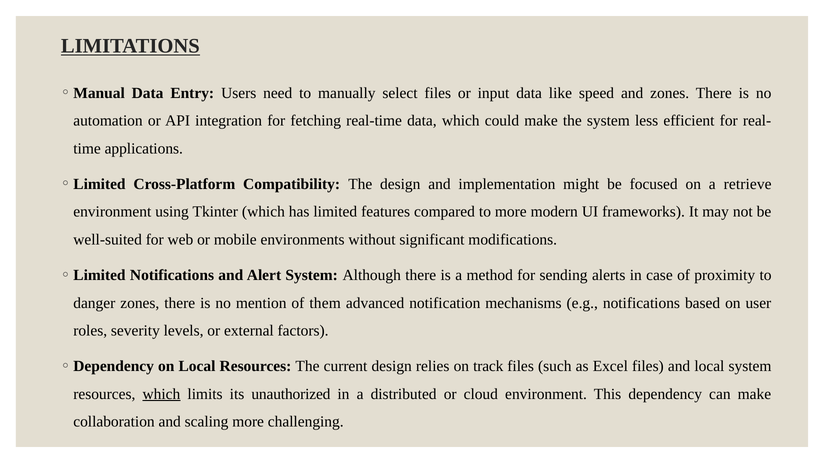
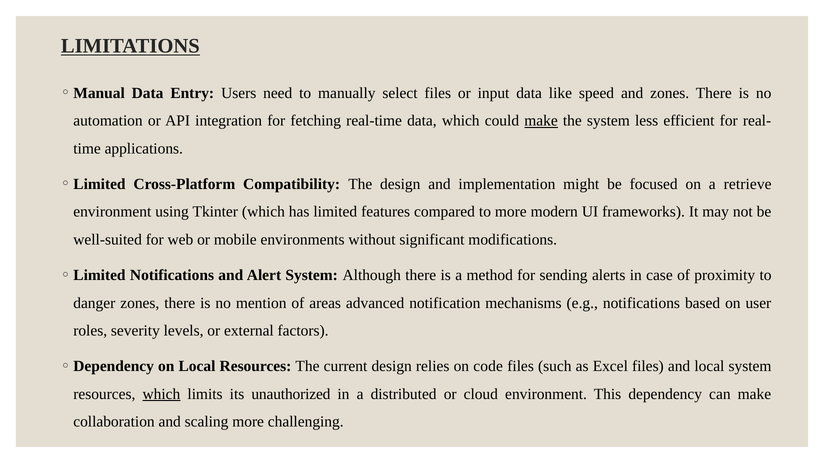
make at (541, 121) underline: none -> present
them: them -> areas
track: track -> code
